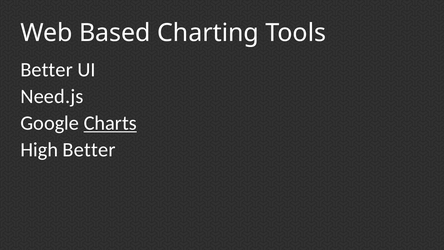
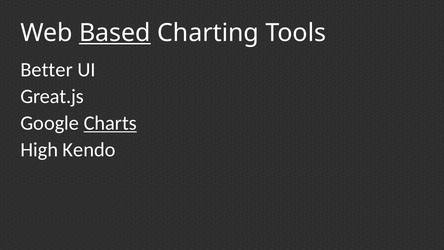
Based underline: none -> present
Need.js: Need.js -> Great.js
High Better: Better -> Kendo
